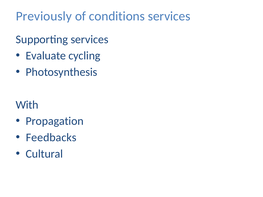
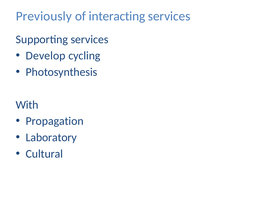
conditions: conditions -> interacting
Evaluate: Evaluate -> Develop
Feedbacks: Feedbacks -> Laboratory
